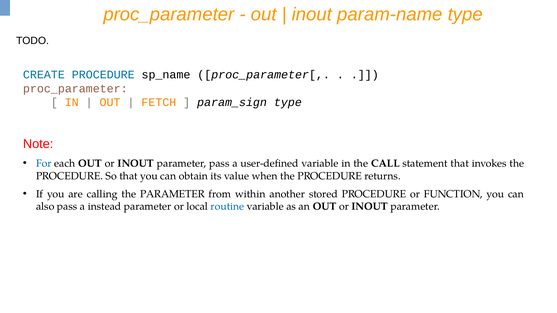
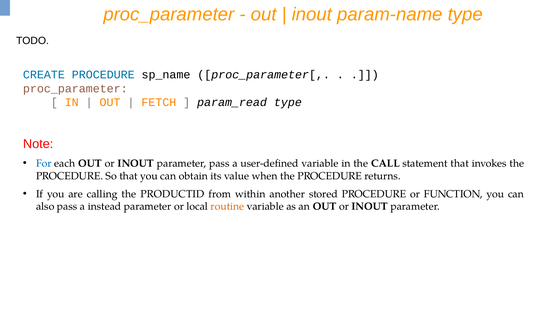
param_sign: param_sign -> param_read
the PARAMETER: PARAMETER -> PRODUCTID
routine colour: blue -> orange
